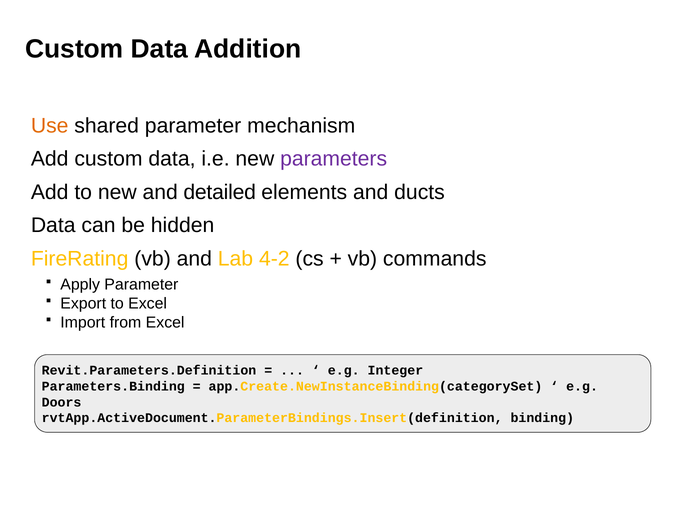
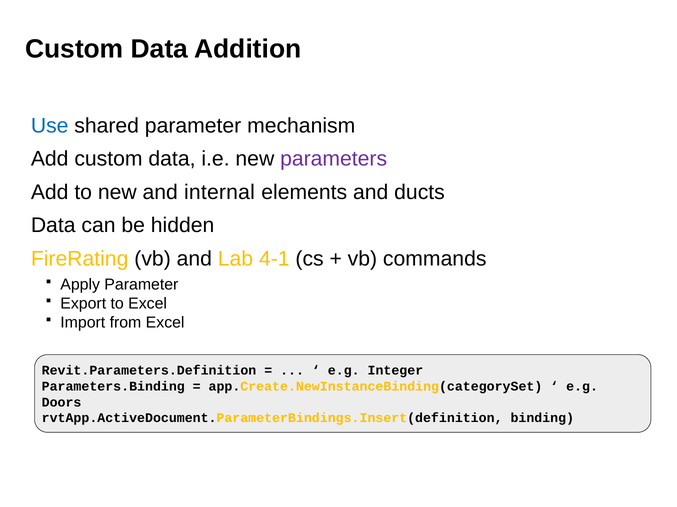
Use colour: orange -> blue
detailed: detailed -> internal
4-2: 4-2 -> 4-1
